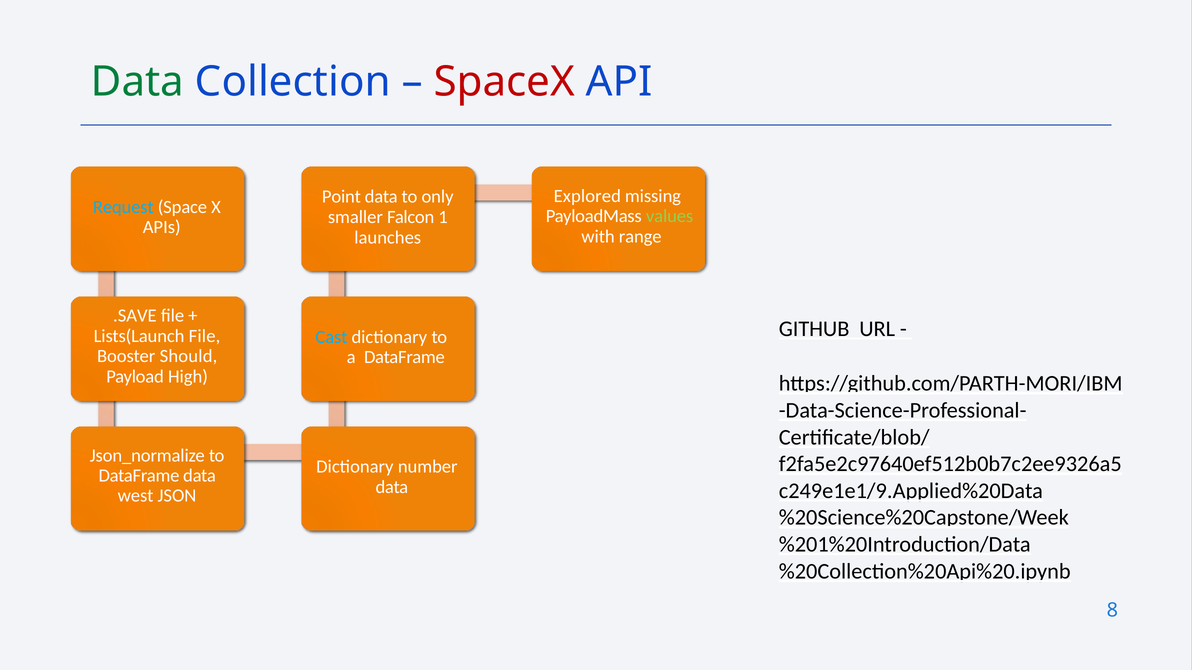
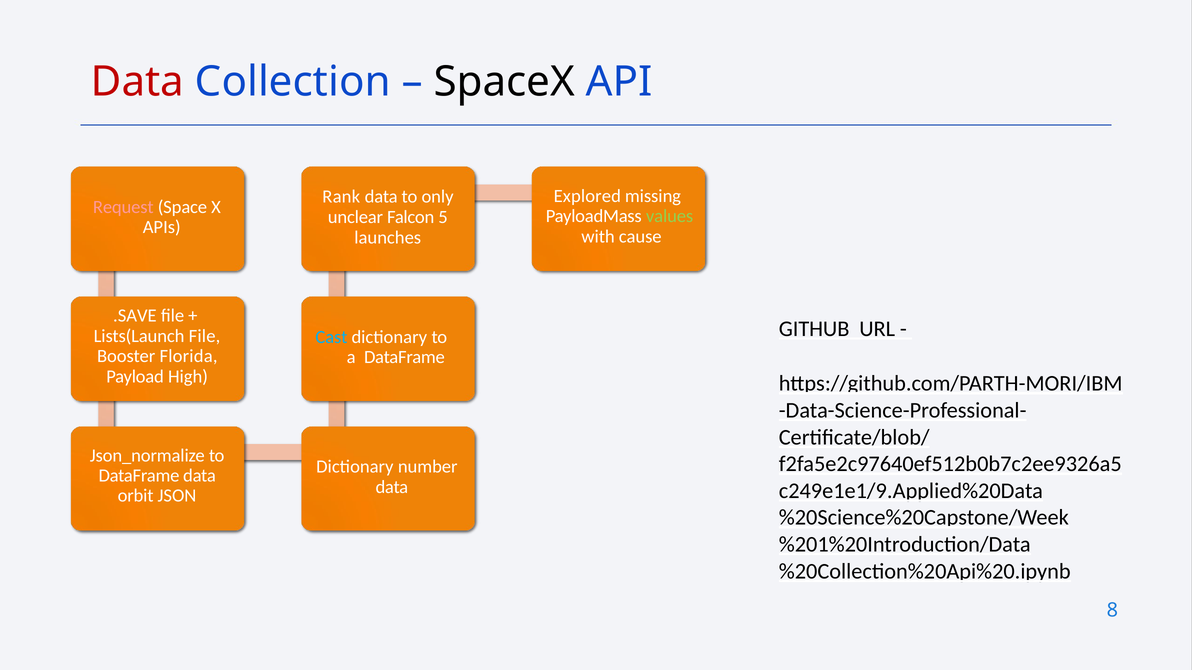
Data at (138, 82) colour: green -> red
SpaceX colour: red -> black
Point: Point -> Rank
Request colour: light blue -> pink
smaller: smaller -> unclear
1: 1 -> 5
range: range -> cause
Should: Should -> Florida
west: west -> orbit
